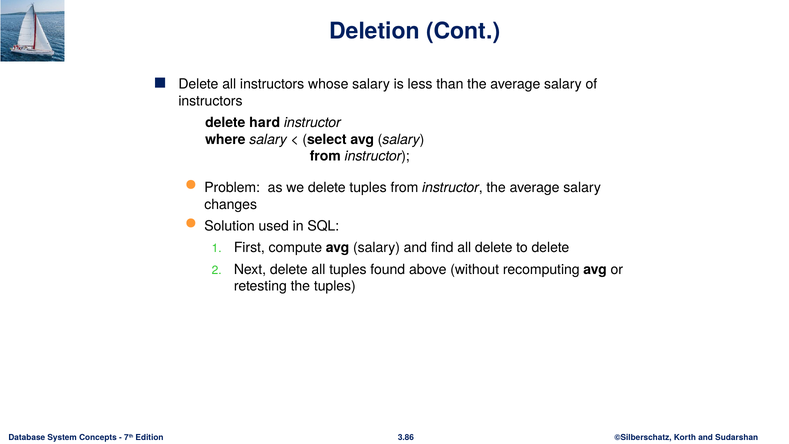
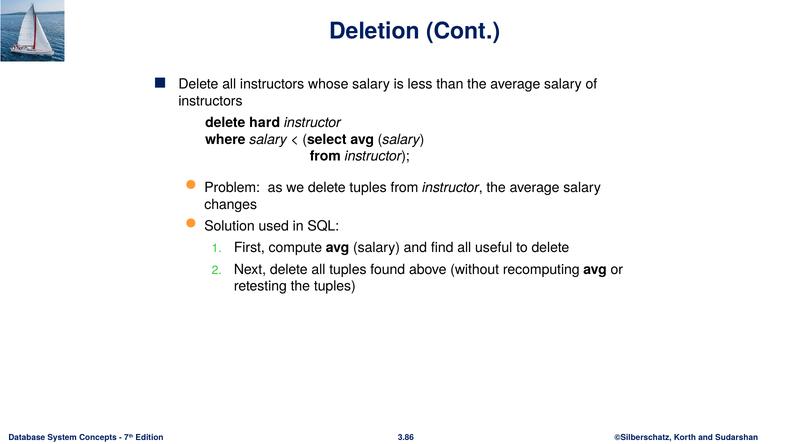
all delete: delete -> useful
